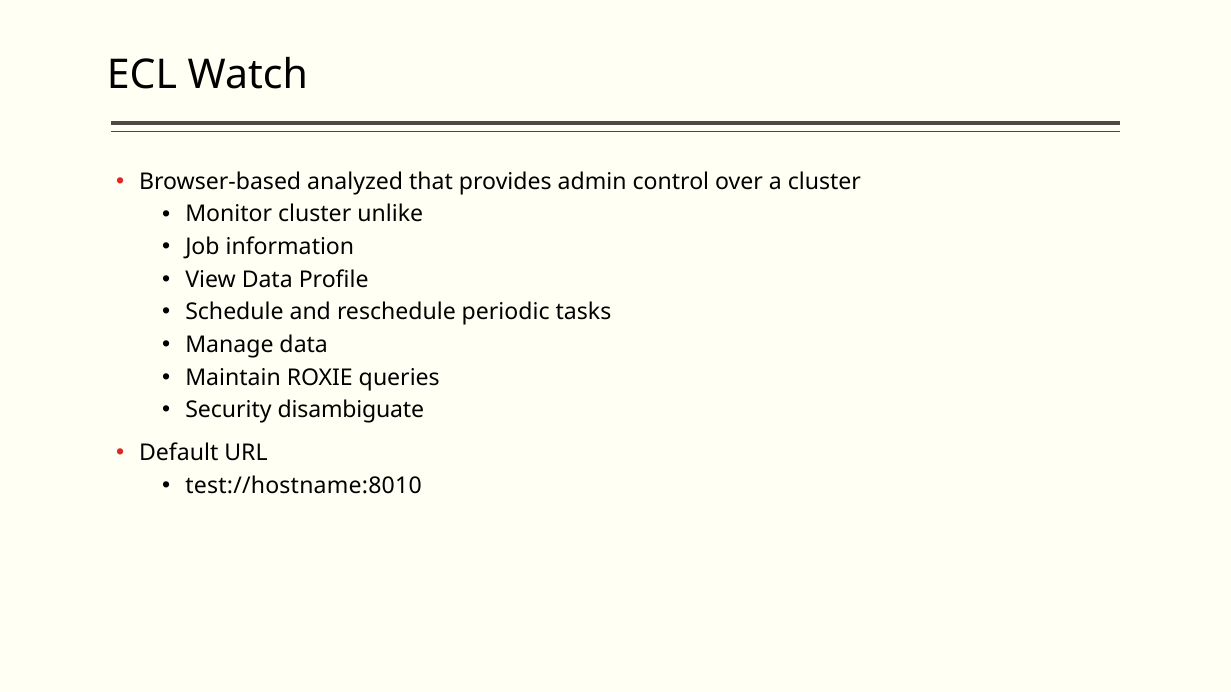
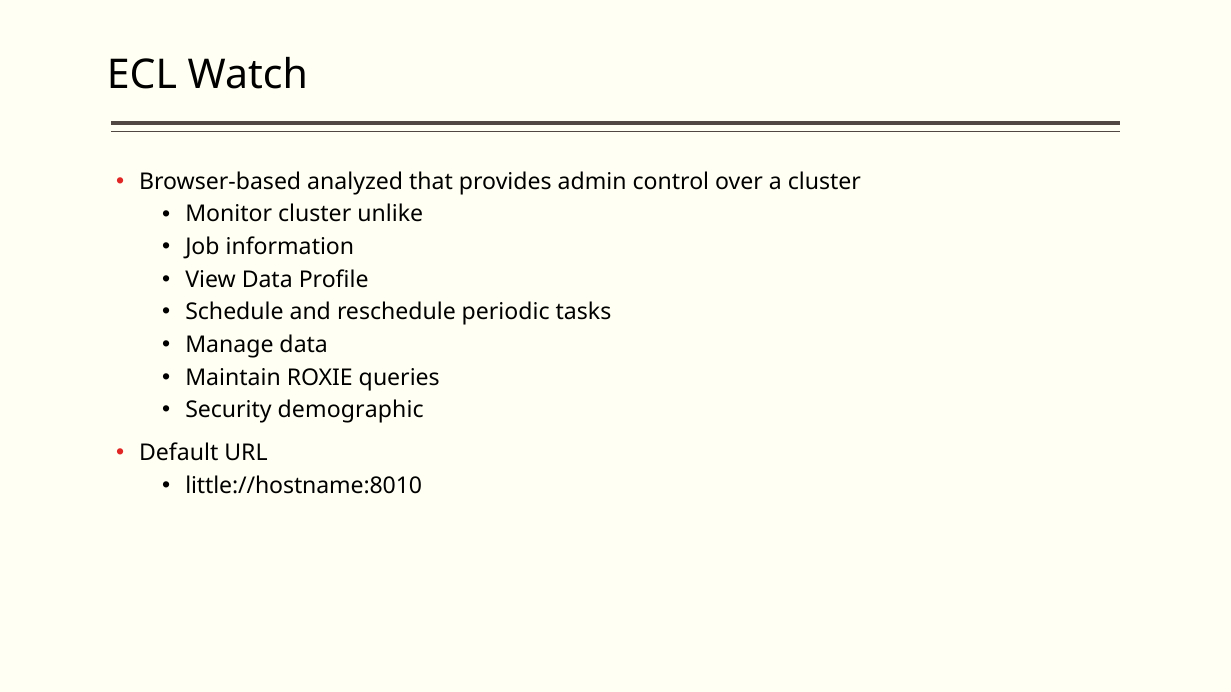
disambiguate: disambiguate -> demographic
test://hostname:8010: test://hostname:8010 -> little://hostname:8010
